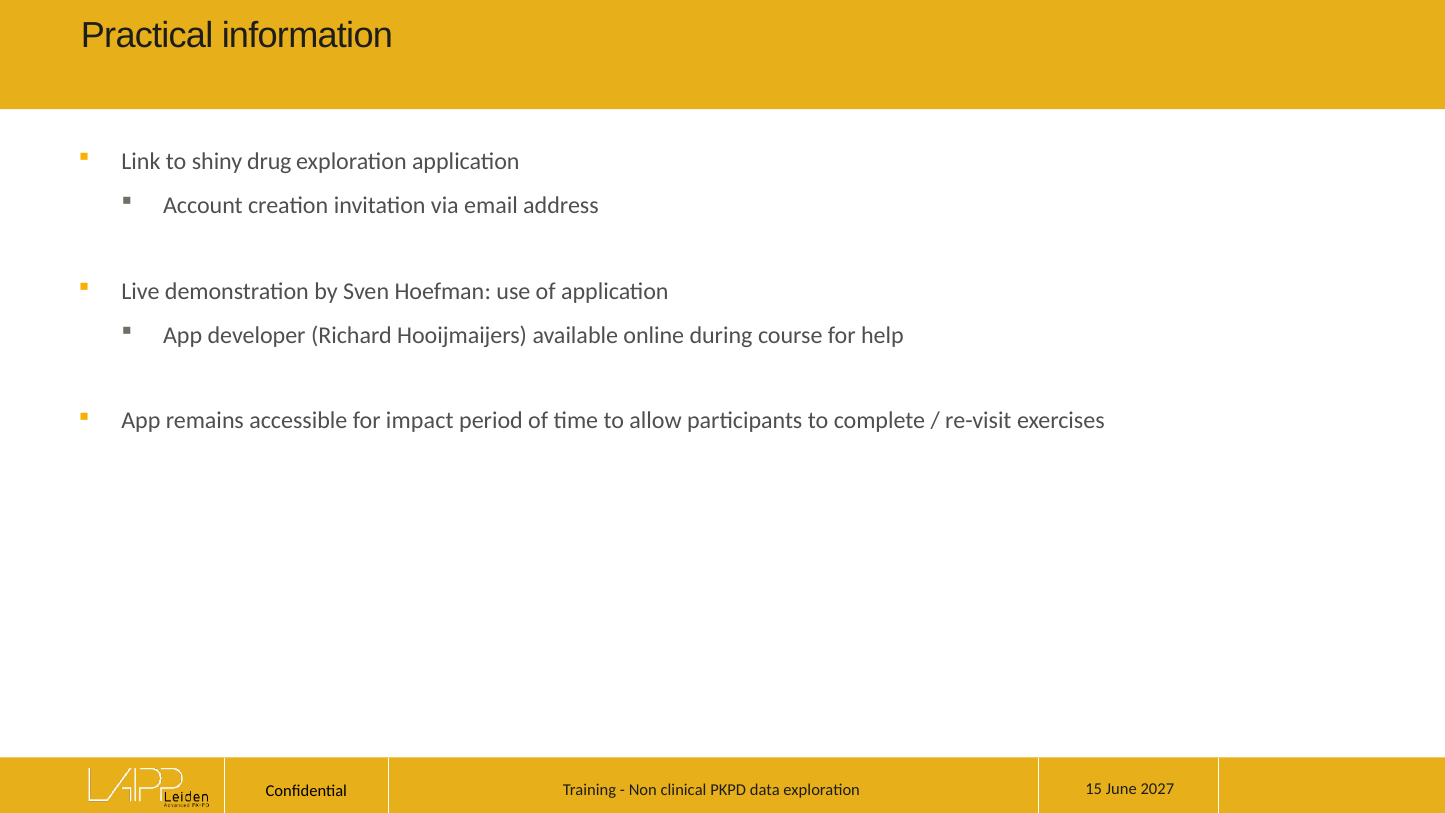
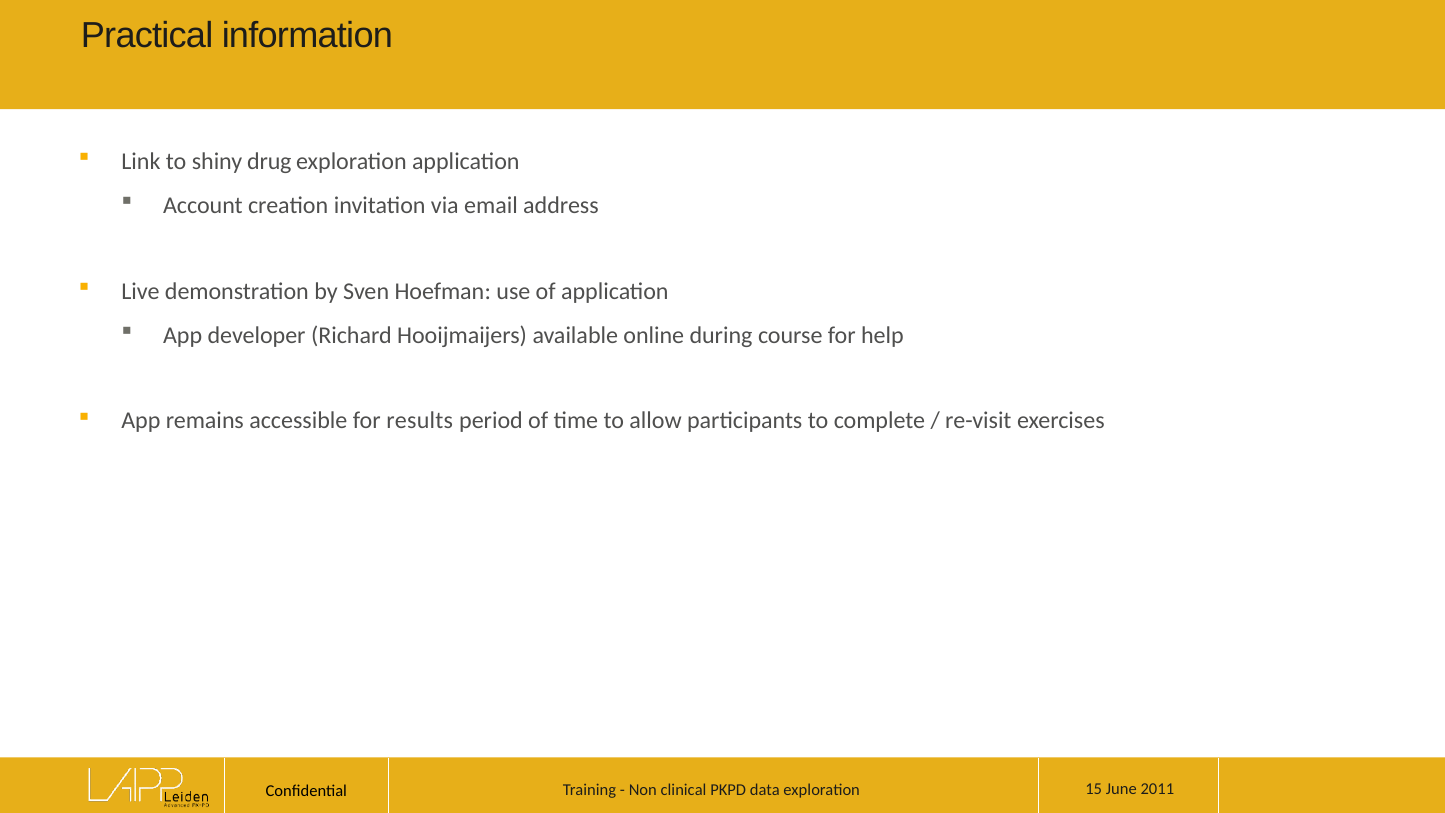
impact: impact -> results
2027: 2027 -> 2011
